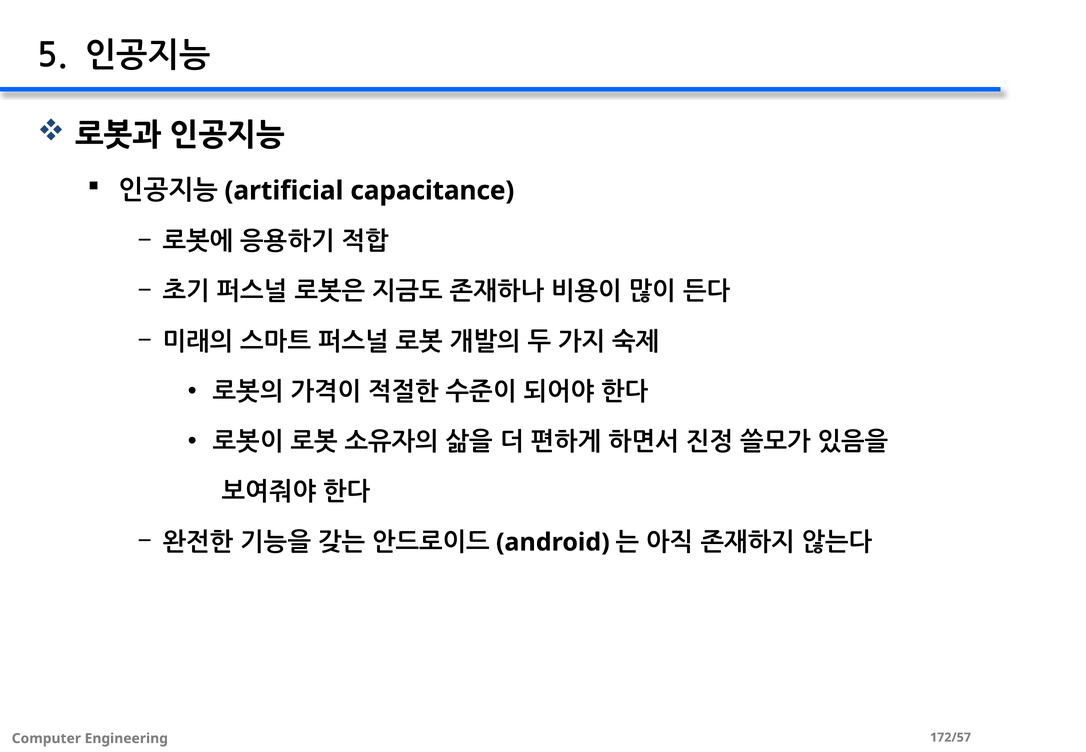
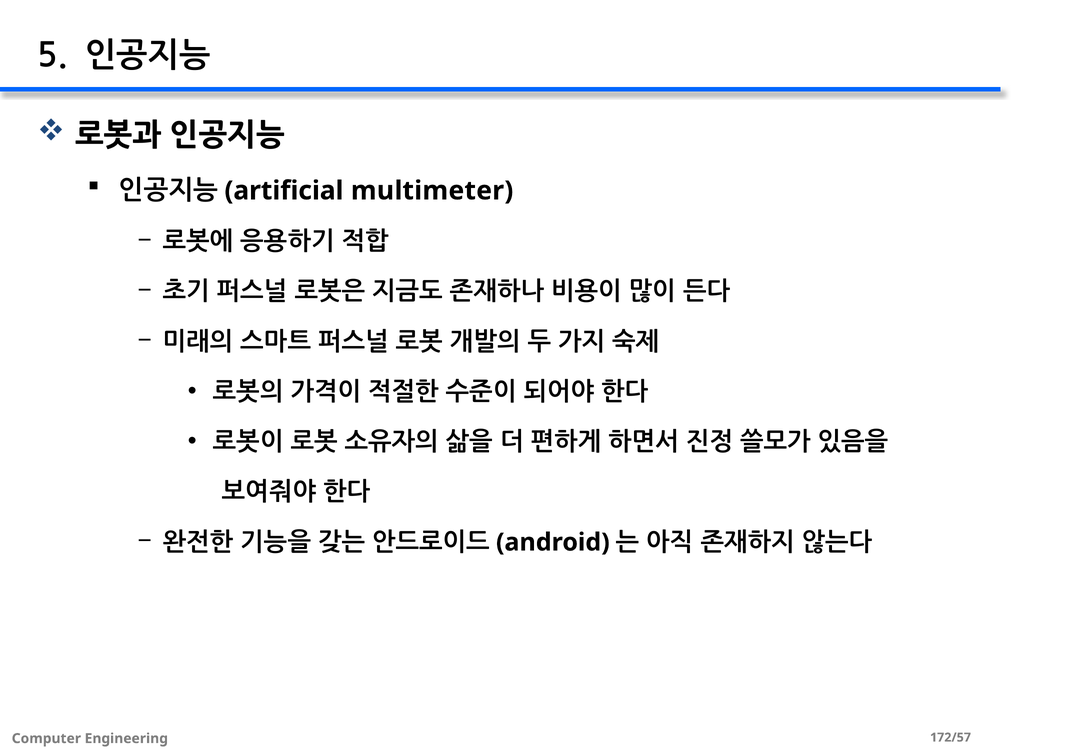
capacitance: capacitance -> multimeter
